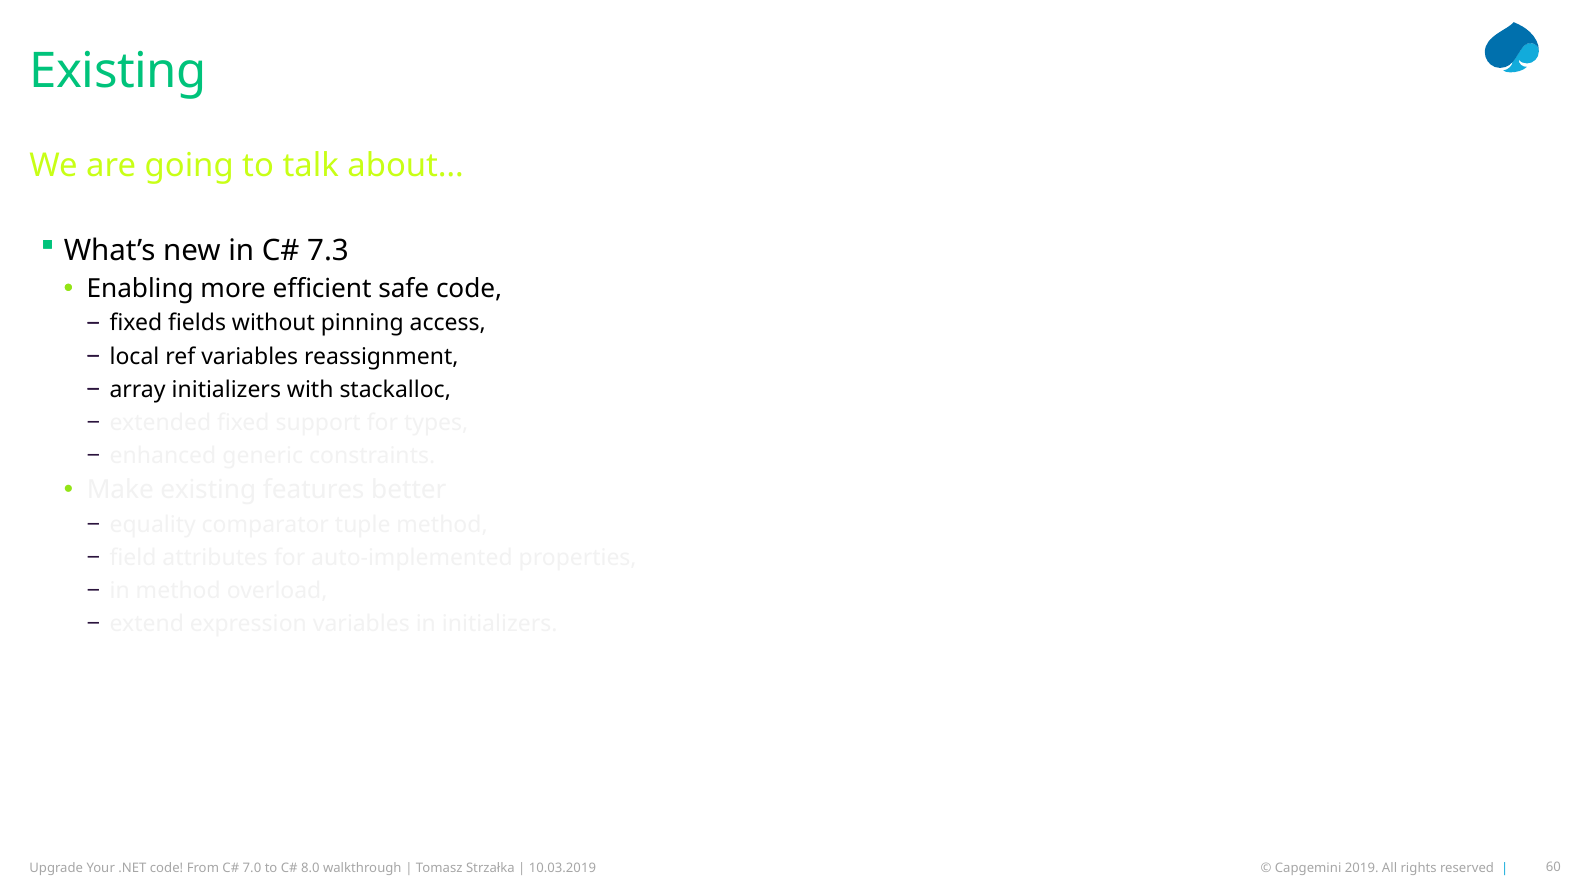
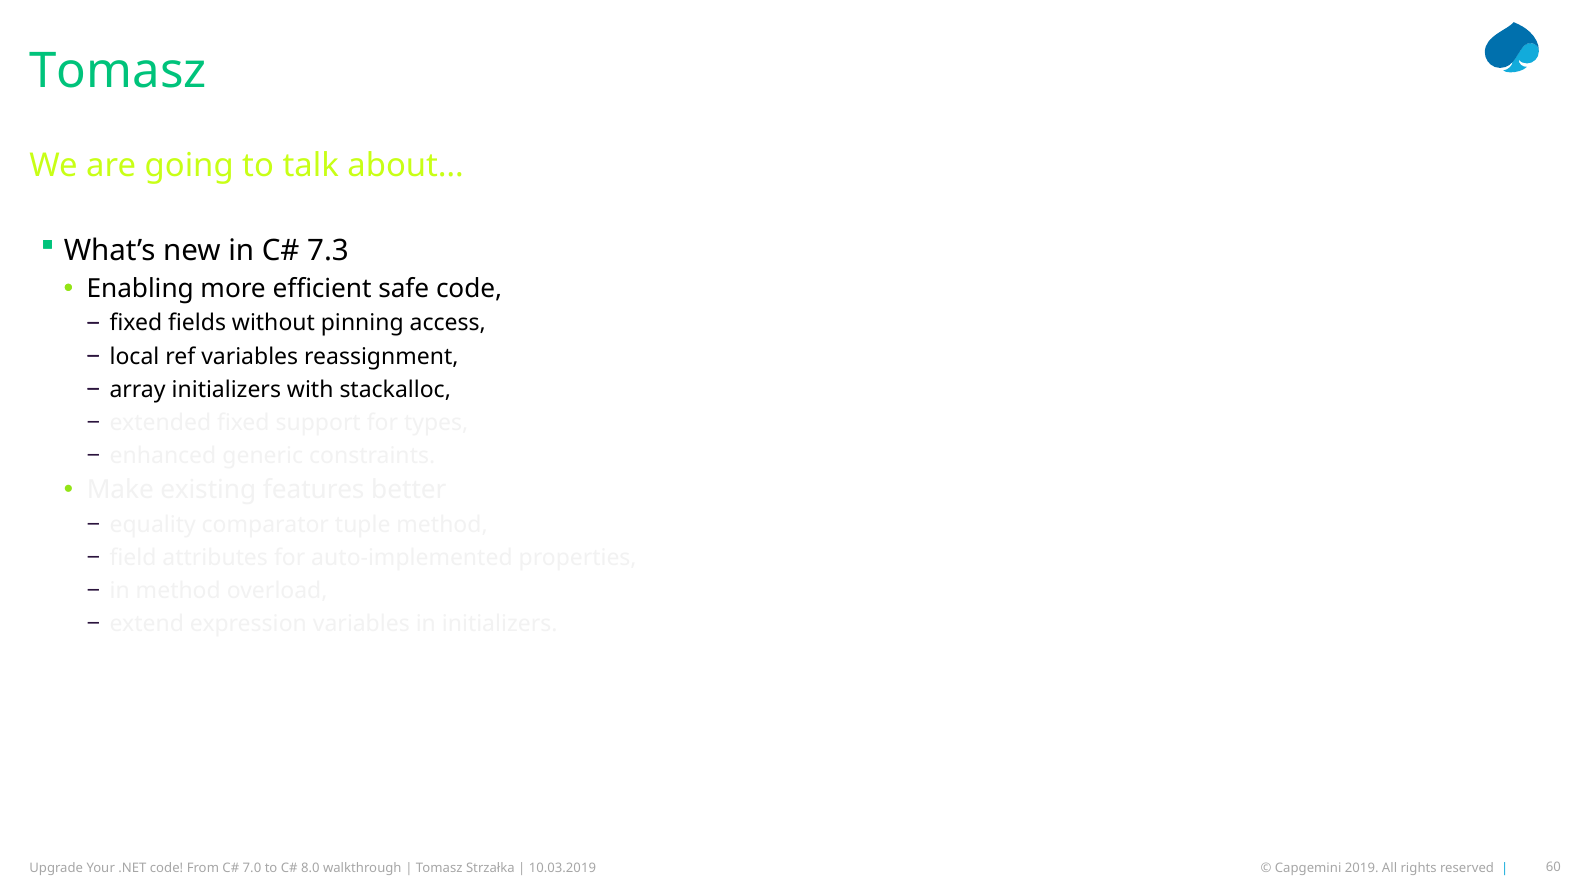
Existing at (118, 71): Existing -> Tomasz
